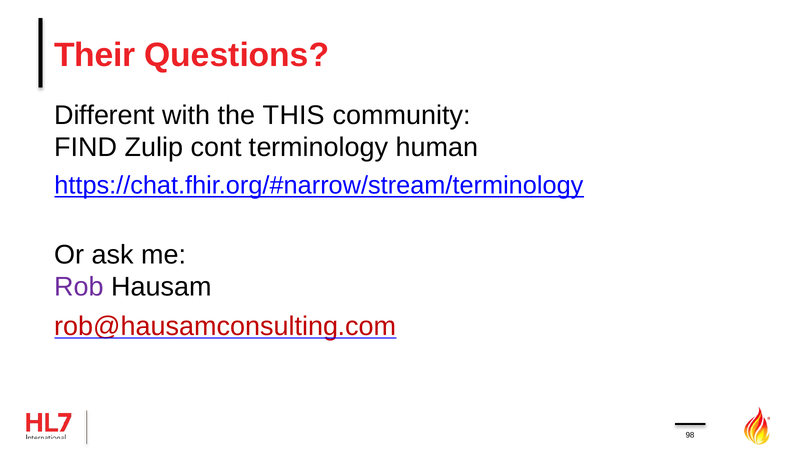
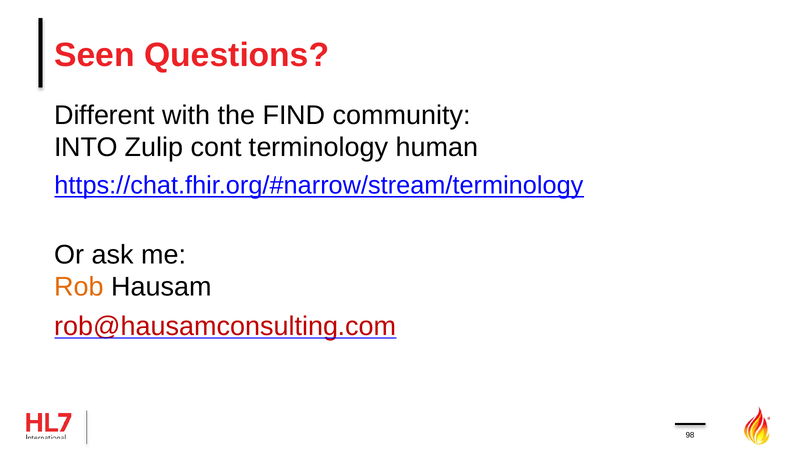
Their: Their -> Seen
THIS: THIS -> FIND
FIND: FIND -> INTO
Rob colour: purple -> orange
